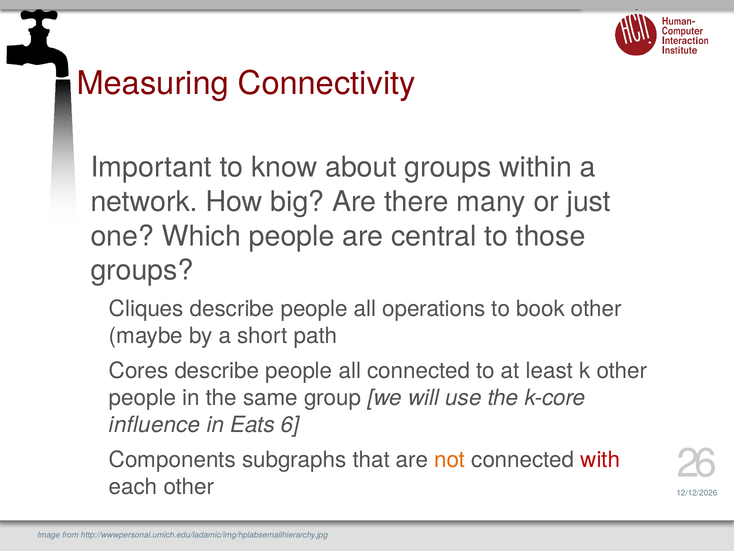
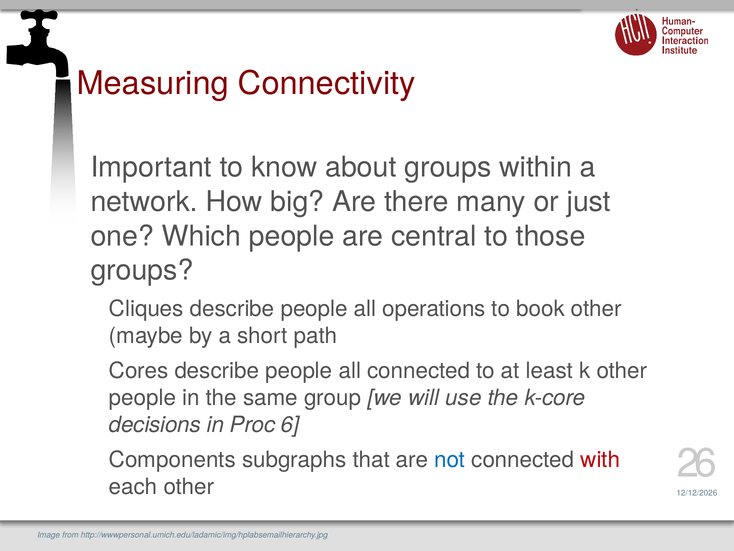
influence: influence -> decisions
Eats: Eats -> Proc
not colour: orange -> blue
